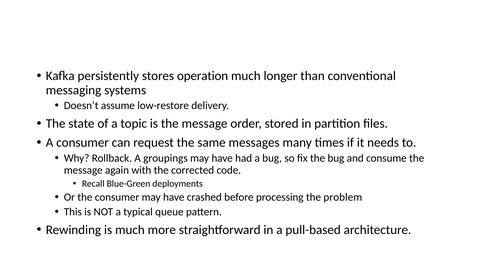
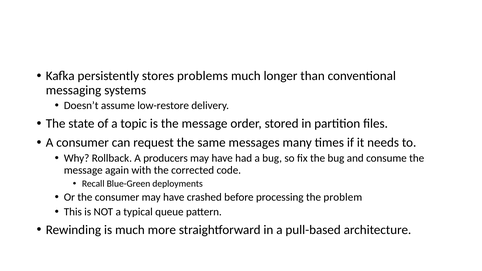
operation: operation -> problems
groupings: groupings -> producers
